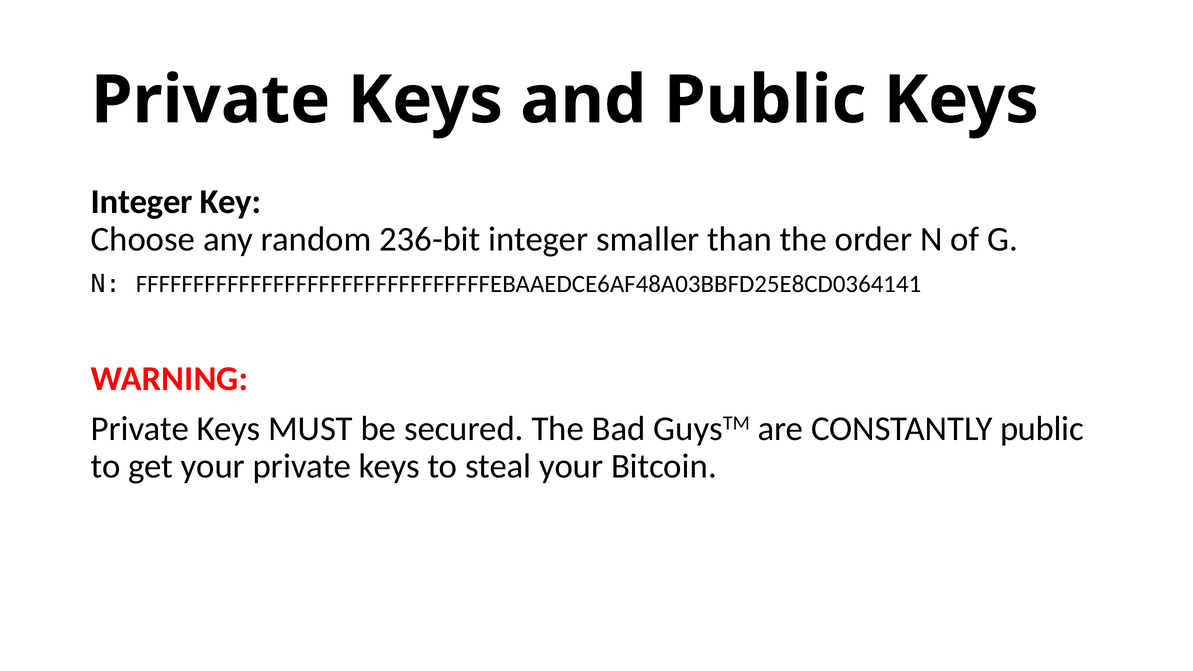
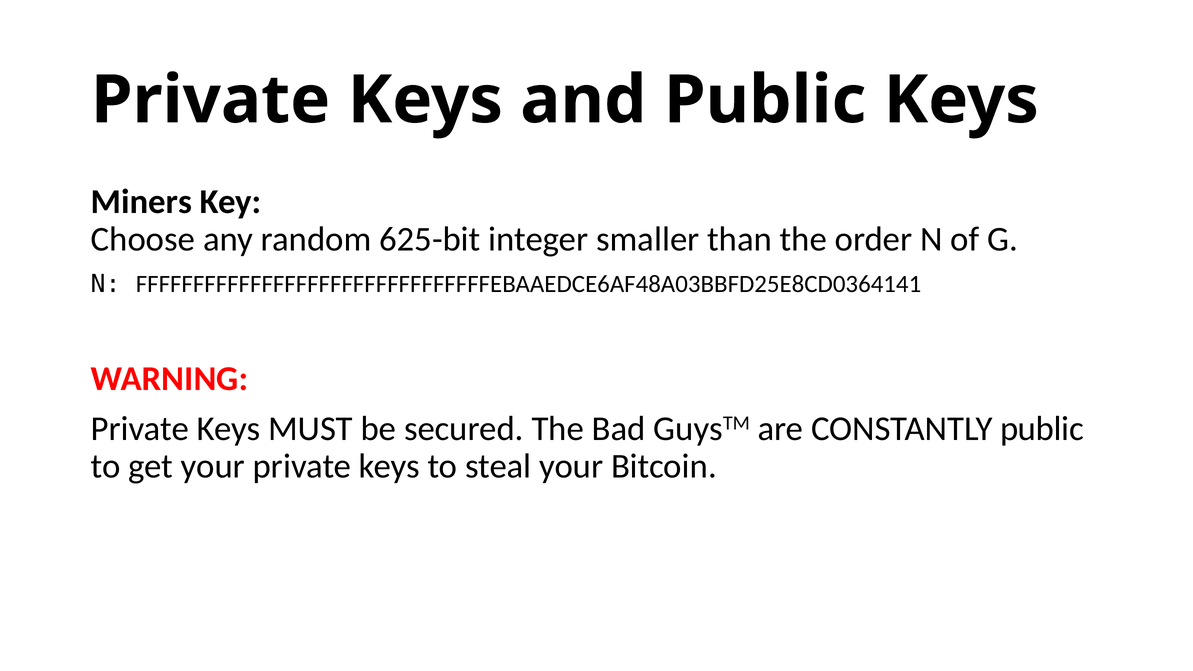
Integer at (142, 202): Integer -> Miners
236-bit: 236-bit -> 625-bit
